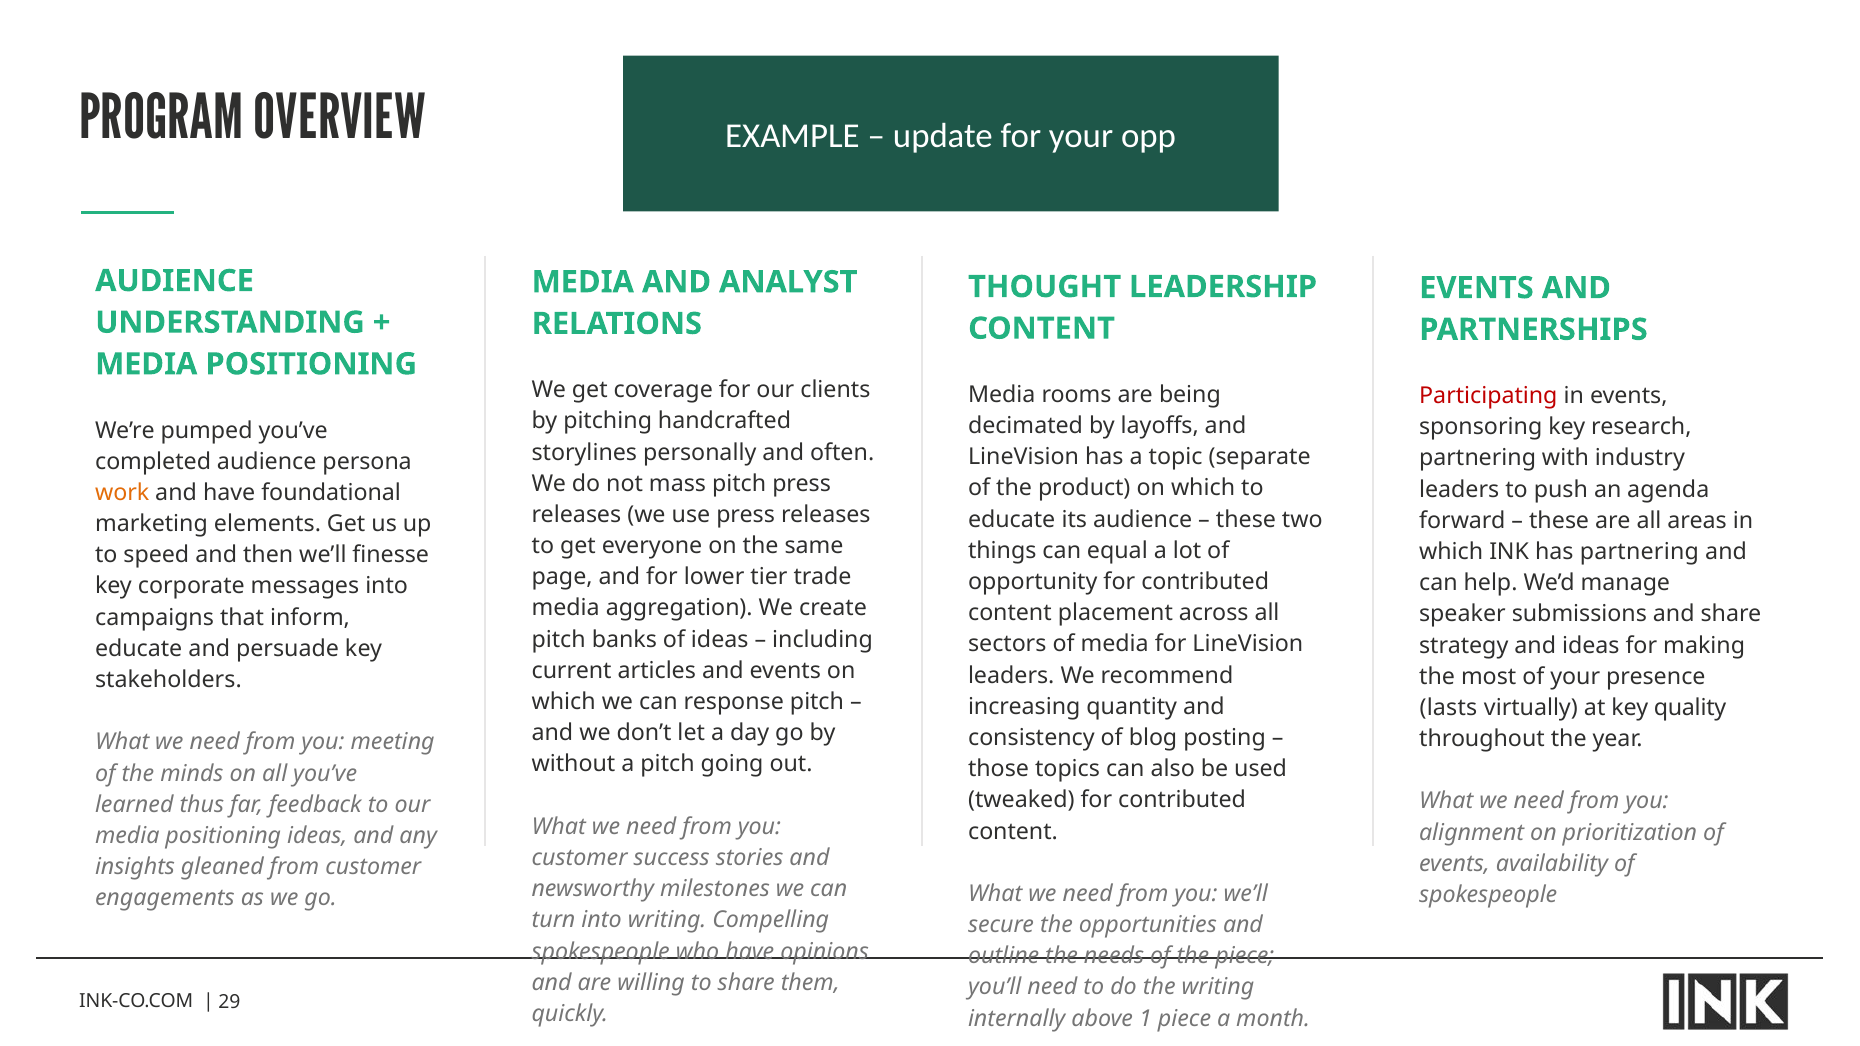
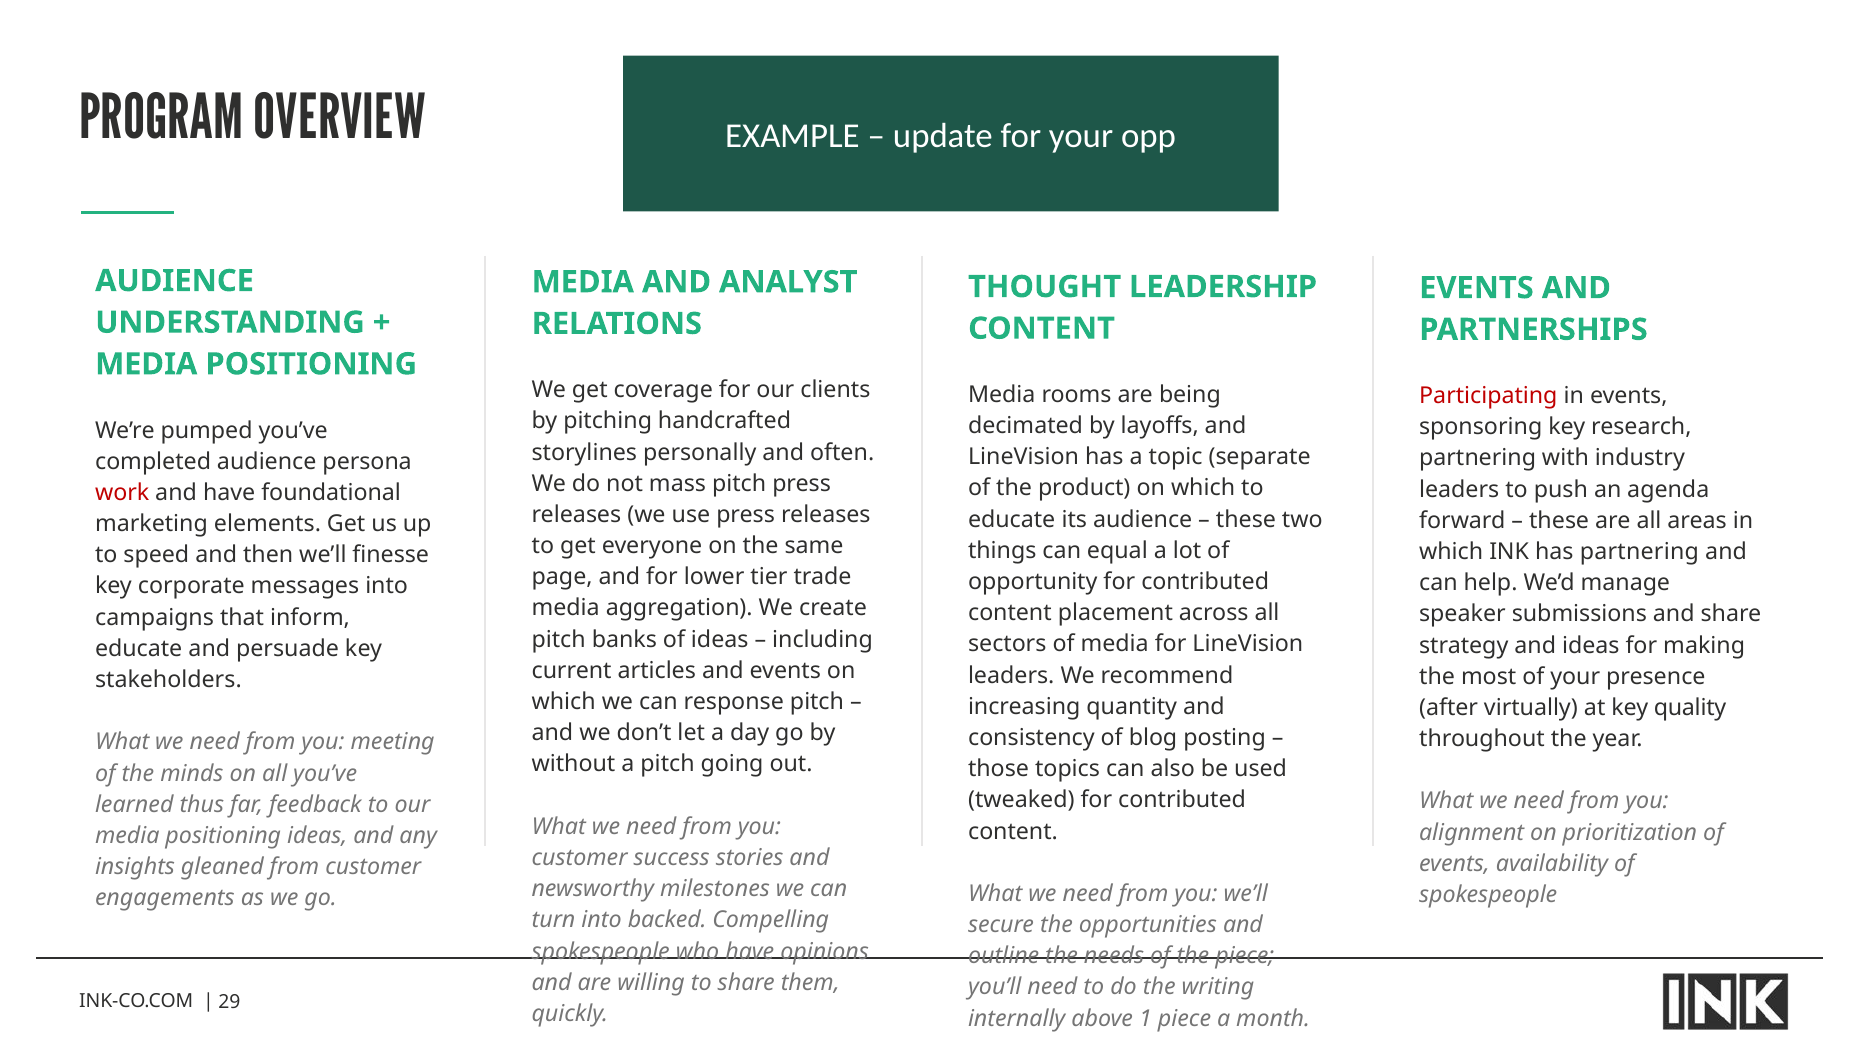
work colour: orange -> red
lasts: lasts -> after
into writing: writing -> backed
